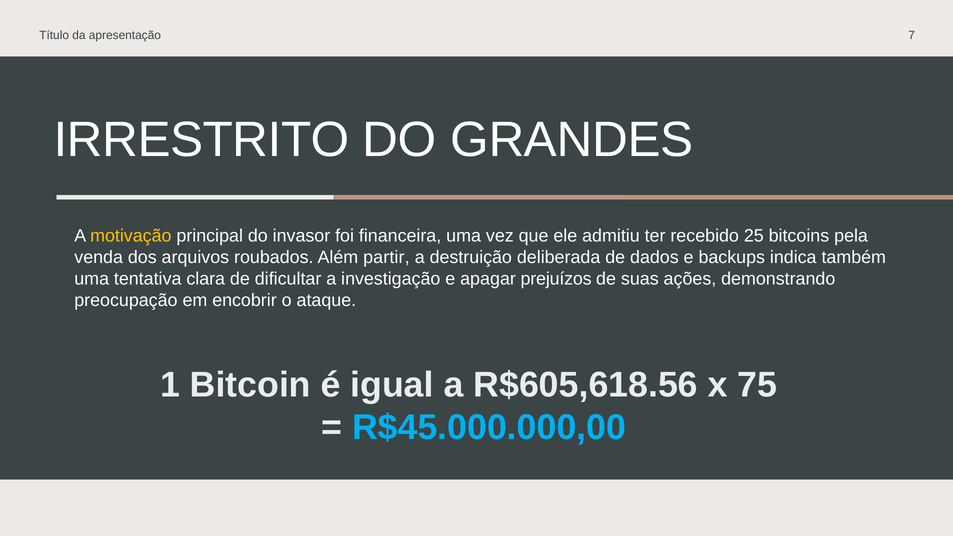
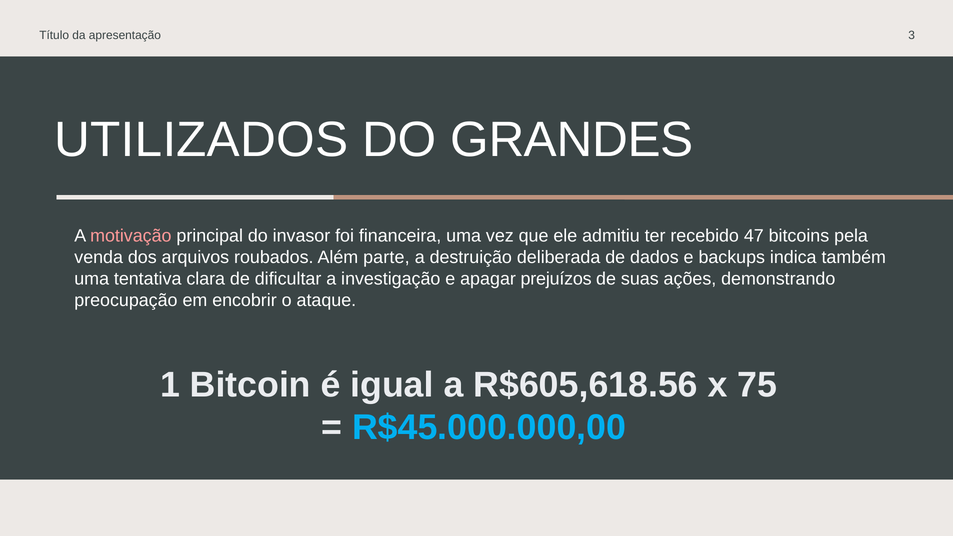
7: 7 -> 3
IRRESTRITO: IRRESTRITO -> UTILIZADOS
motivação colour: yellow -> pink
25: 25 -> 47
partir: partir -> parte
